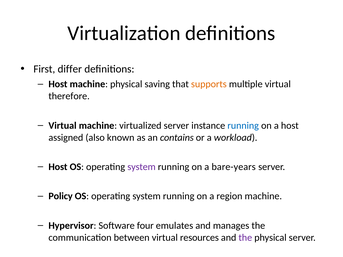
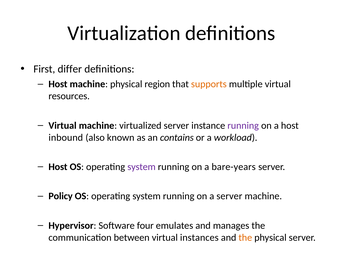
saving: saving -> region
therefore: therefore -> resources
running at (243, 126) colour: blue -> purple
assigned: assigned -> inbound
a region: region -> server
resources: resources -> instances
the at (245, 238) colour: purple -> orange
